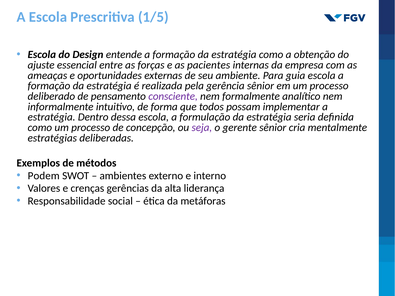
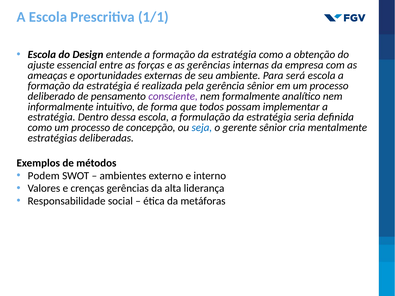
1/5: 1/5 -> 1/1
as pacientes: pacientes -> gerências
guia: guia -> será
seja colour: purple -> blue
